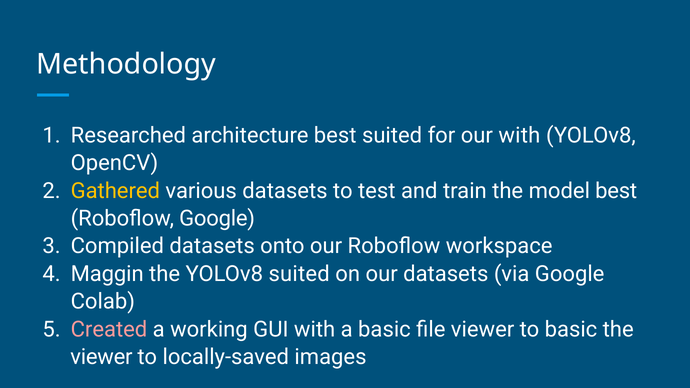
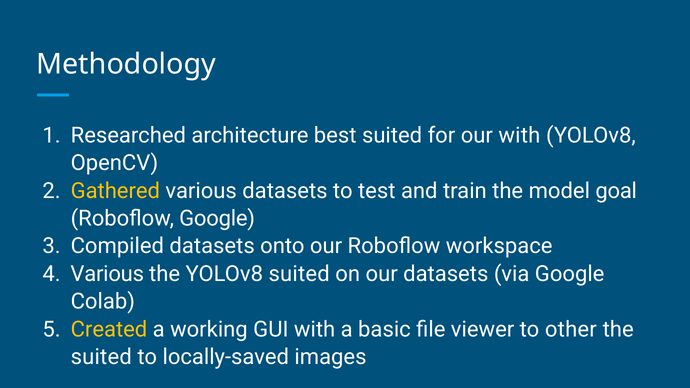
model best: best -> goal
Maggin at (107, 274): Maggin -> Various
Created colour: pink -> yellow
to basic: basic -> other
viewer at (101, 357): viewer -> suited
